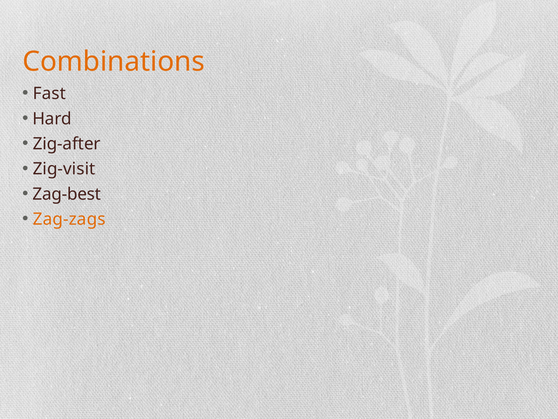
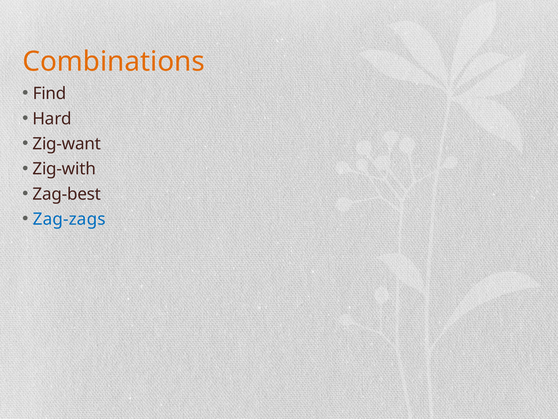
Fast: Fast -> Find
Zig-after: Zig-after -> Zig-want
Zig-visit: Zig-visit -> Zig-with
Zag-zags colour: orange -> blue
